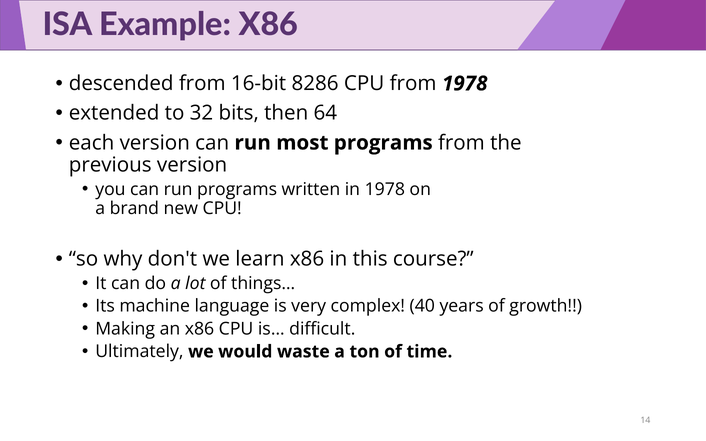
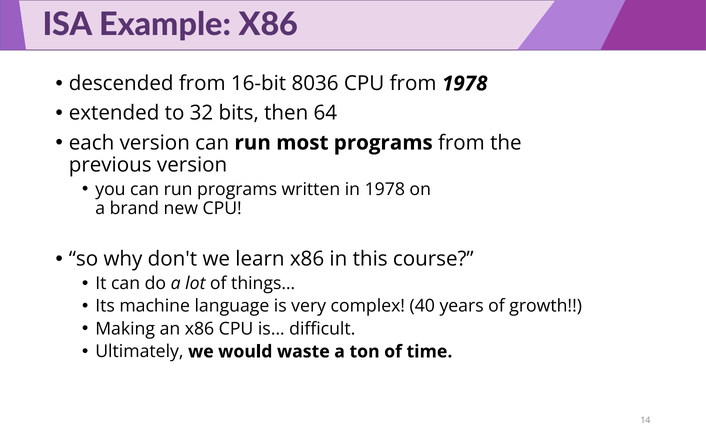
8286: 8286 -> 8036
